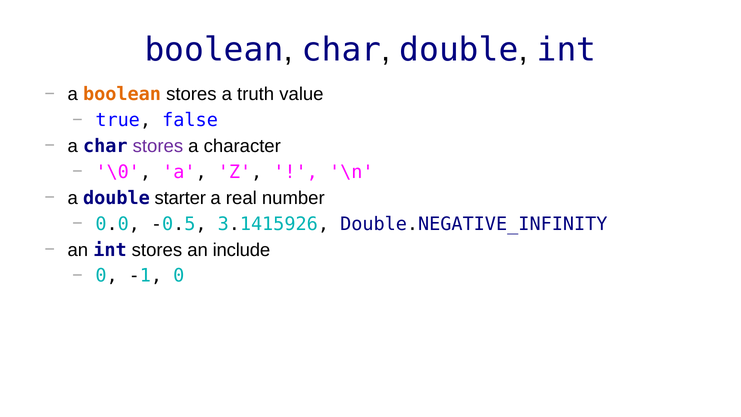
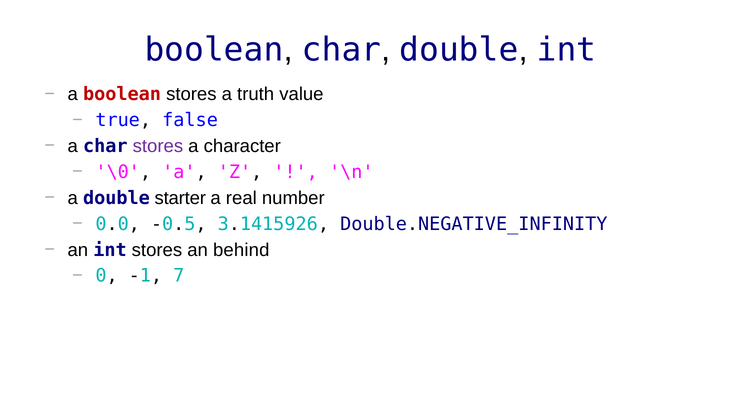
boolean at (122, 94) colour: orange -> red
include: include -> behind
-1 0: 0 -> 7
